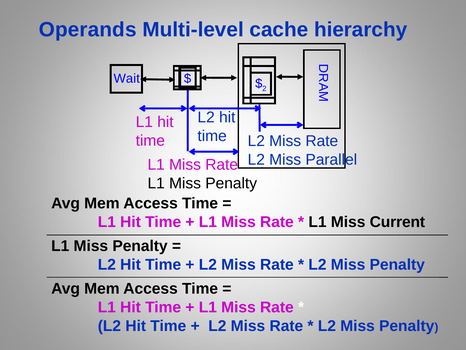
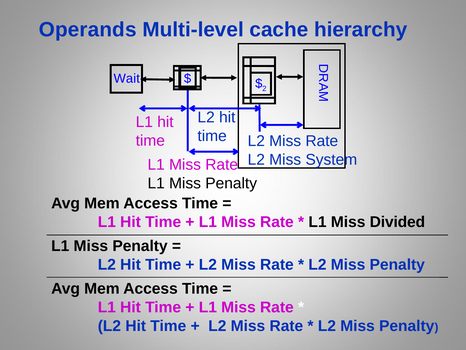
Parallel: Parallel -> System
Current: Current -> Divided
